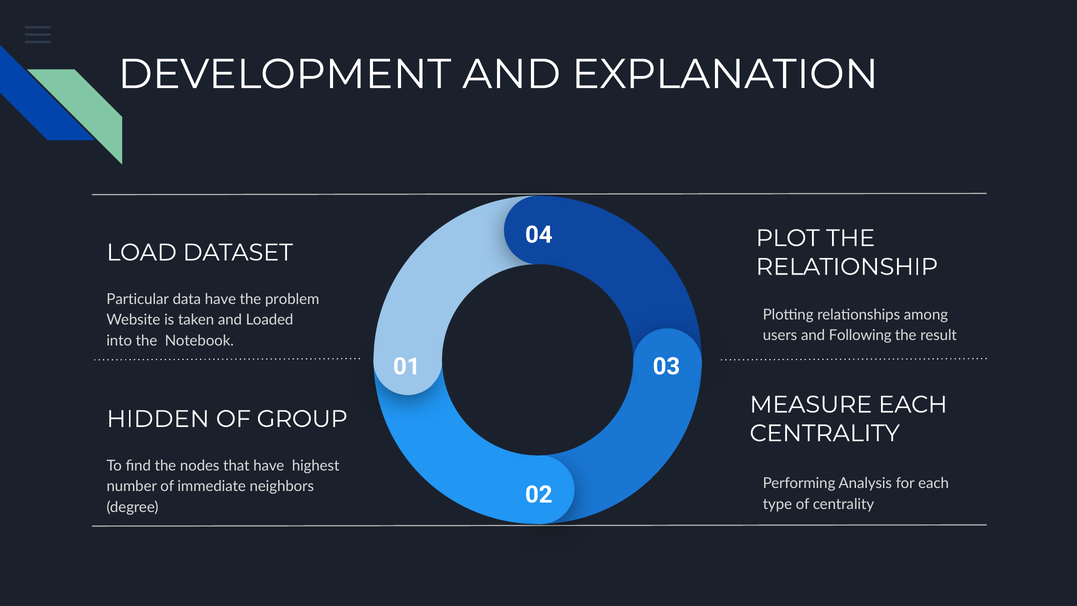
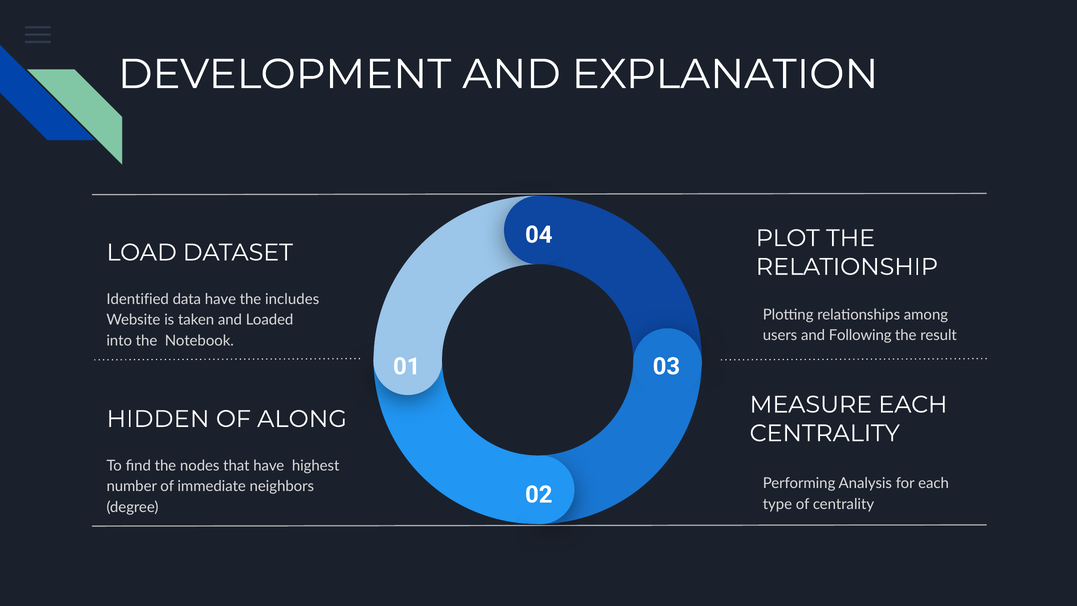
Particular: Particular -> Identified
problem: problem -> includes
GROUP: GROUP -> ALONG
